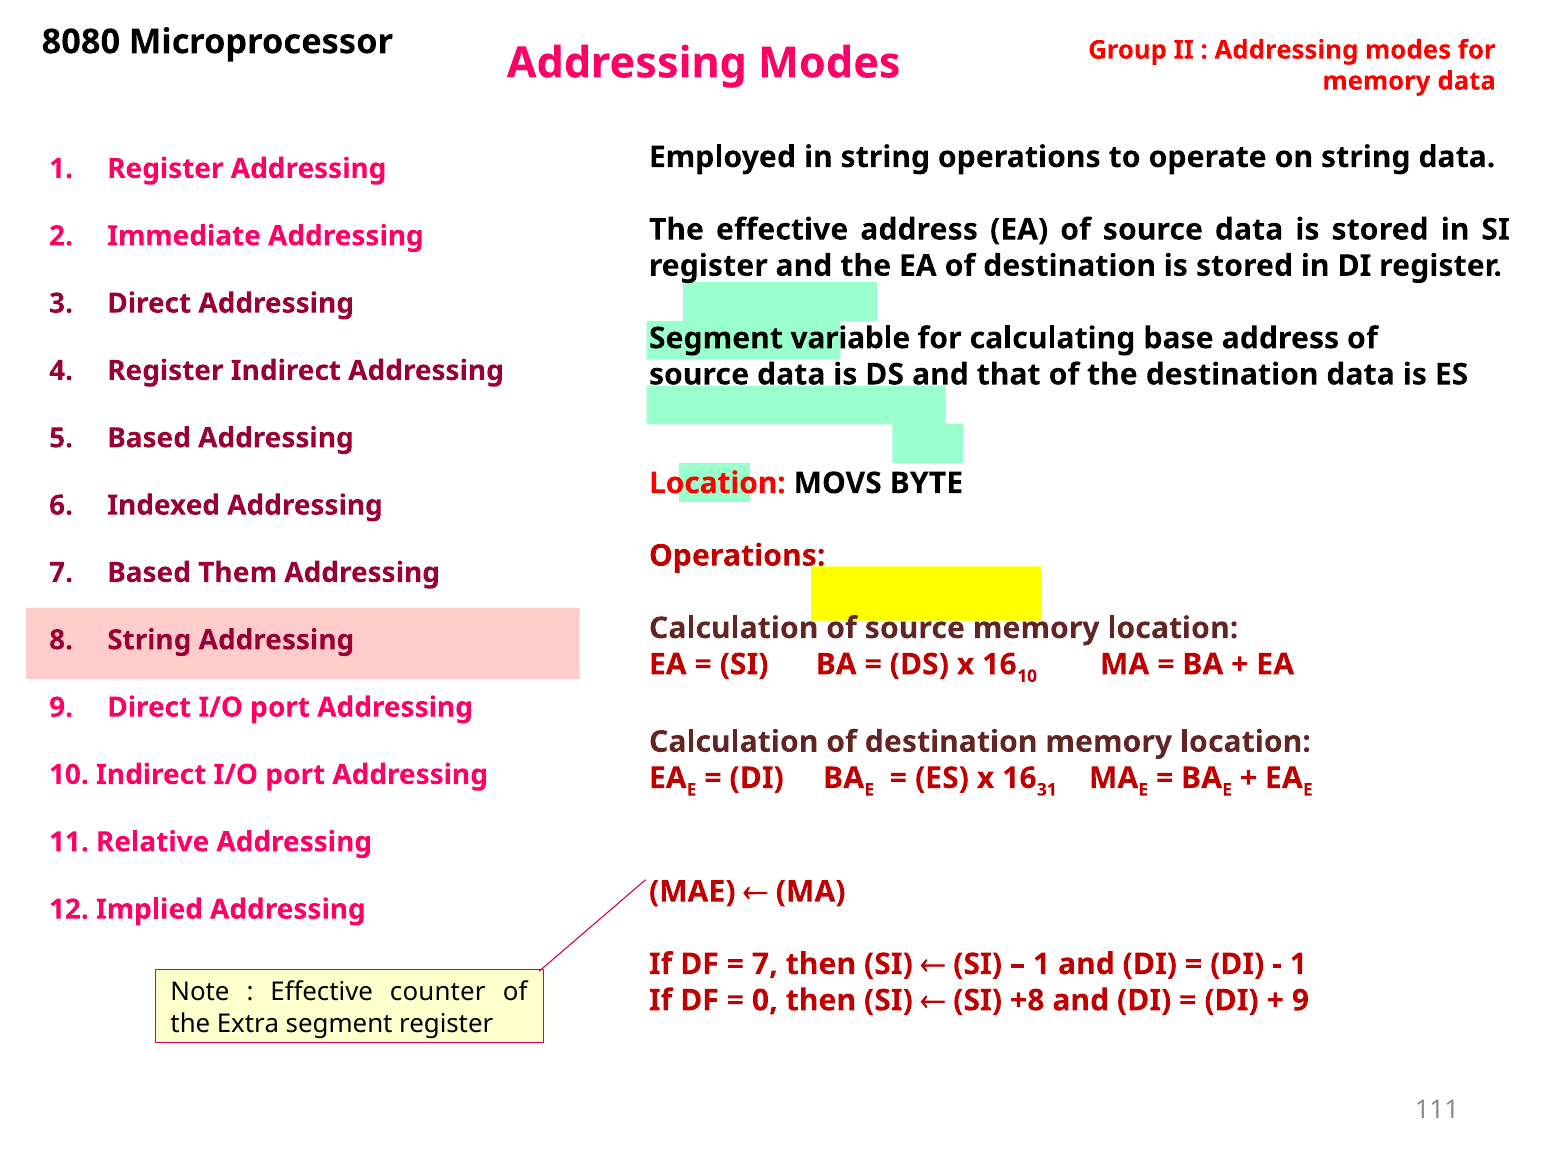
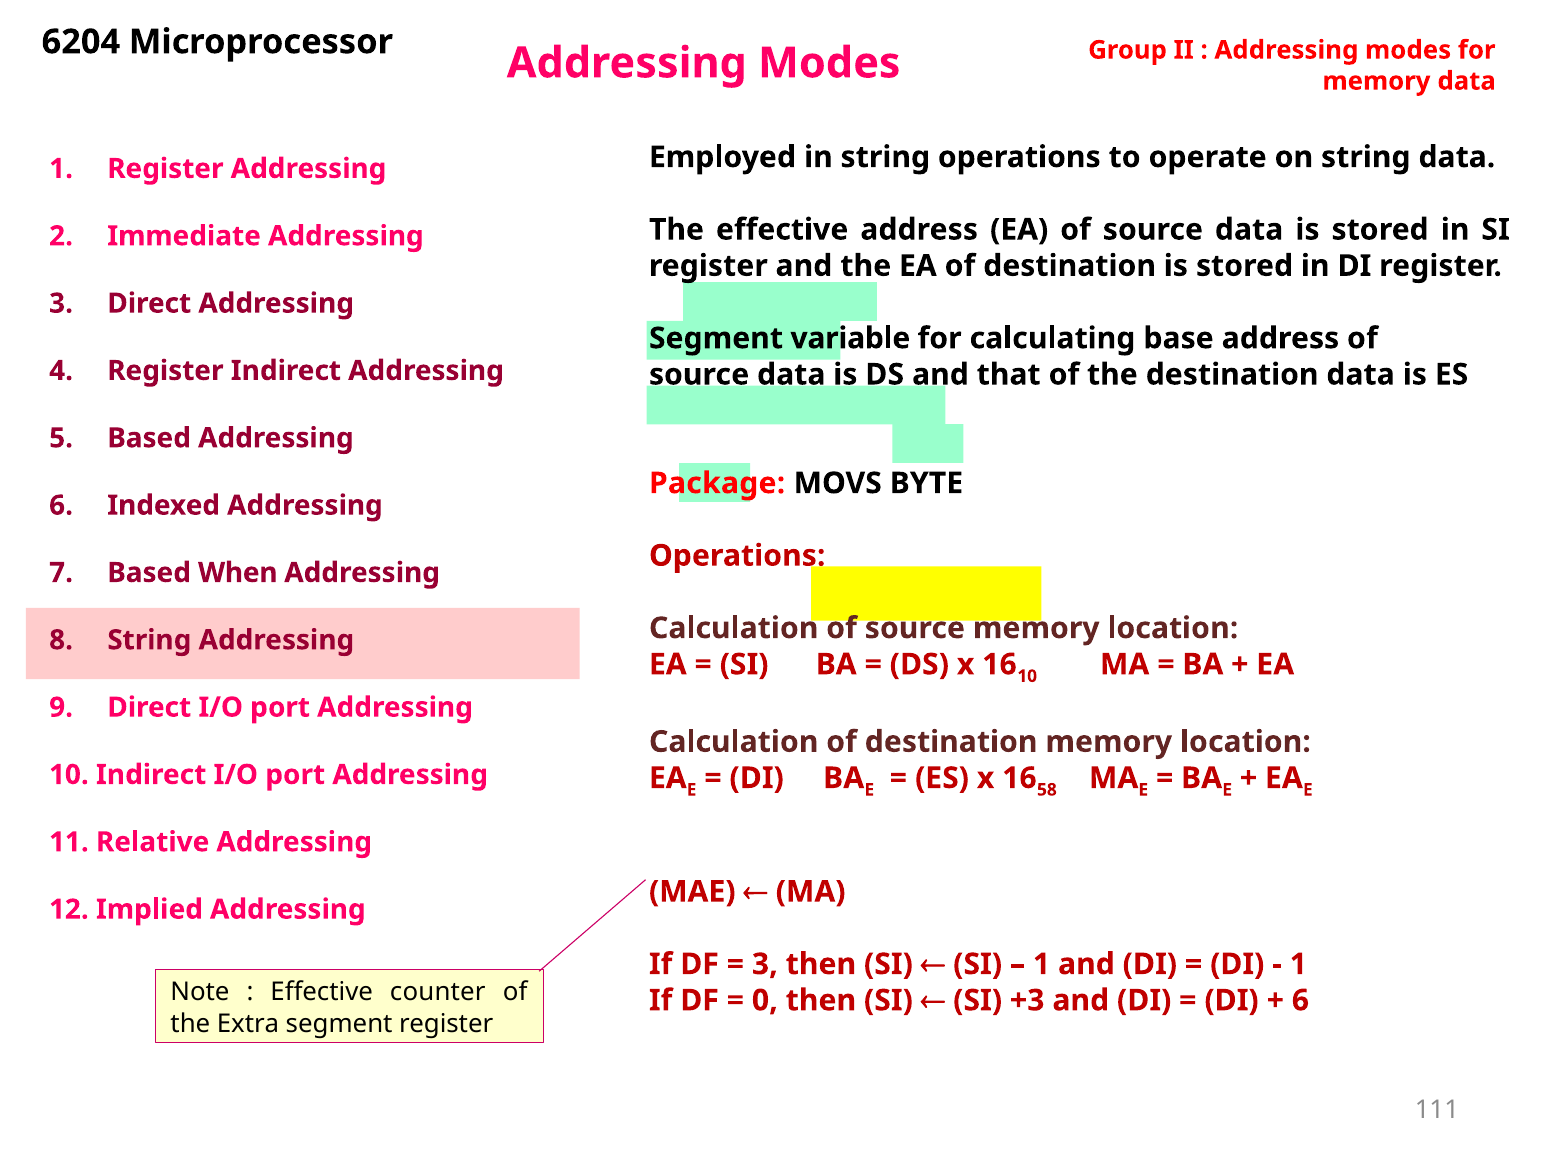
8080: 8080 -> 6204
Location at (717, 483): Location -> Package
Them: Them -> When
31: 31 -> 58
7 at (765, 964): 7 -> 3
+8: +8 -> +3
9 at (1300, 1000): 9 -> 6
